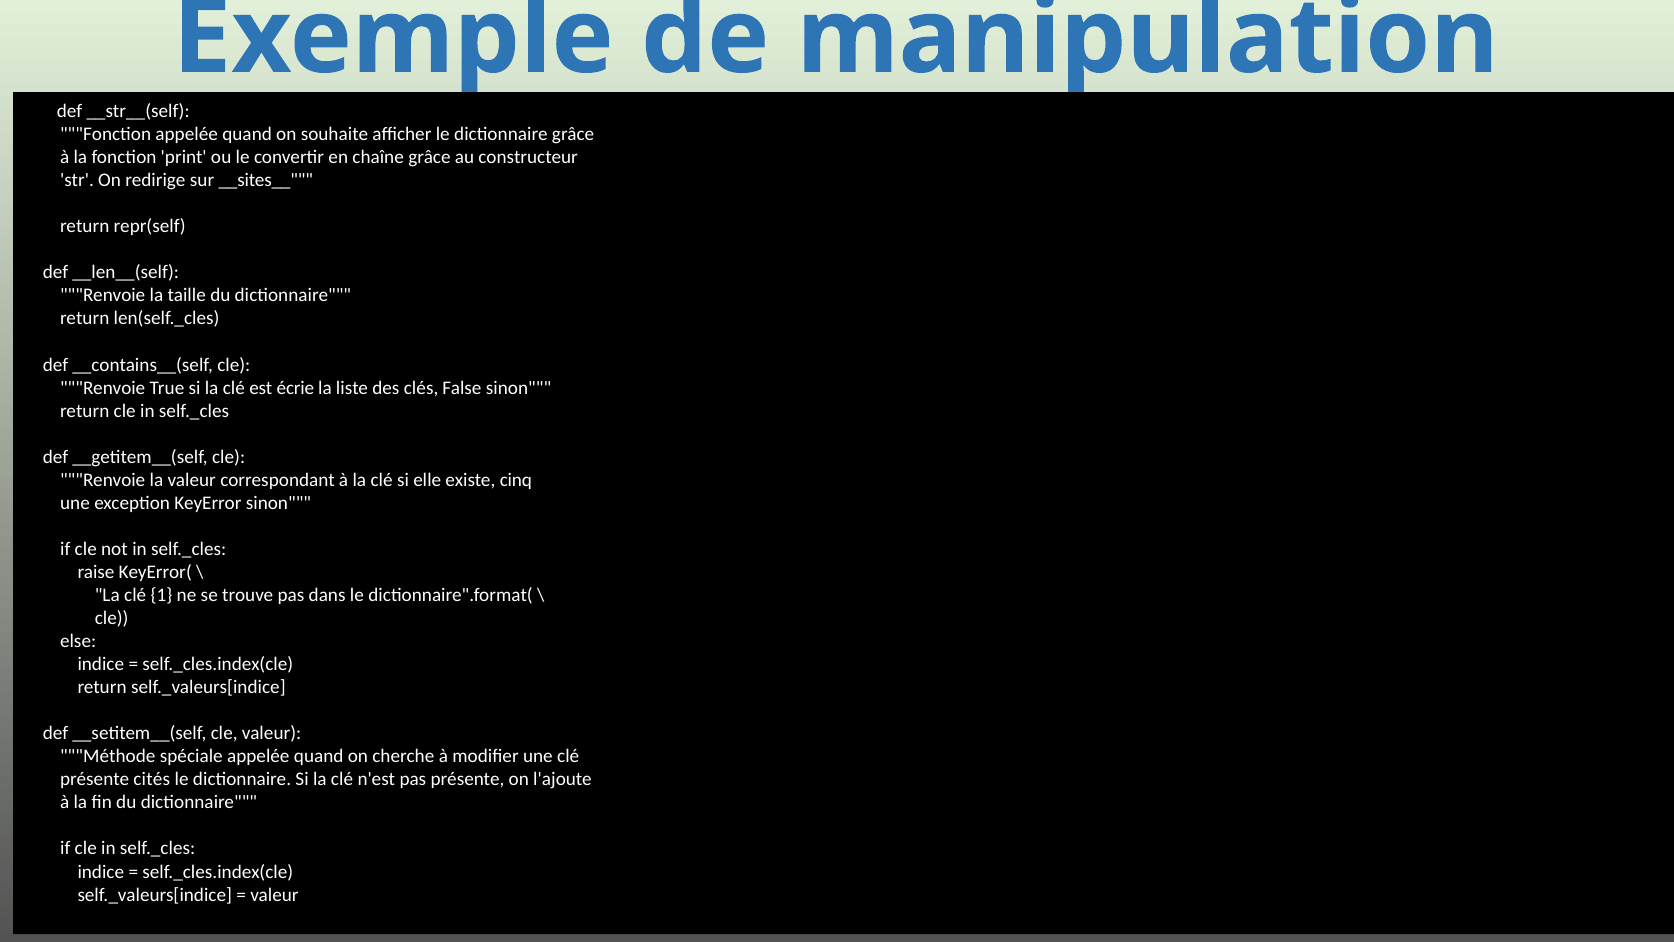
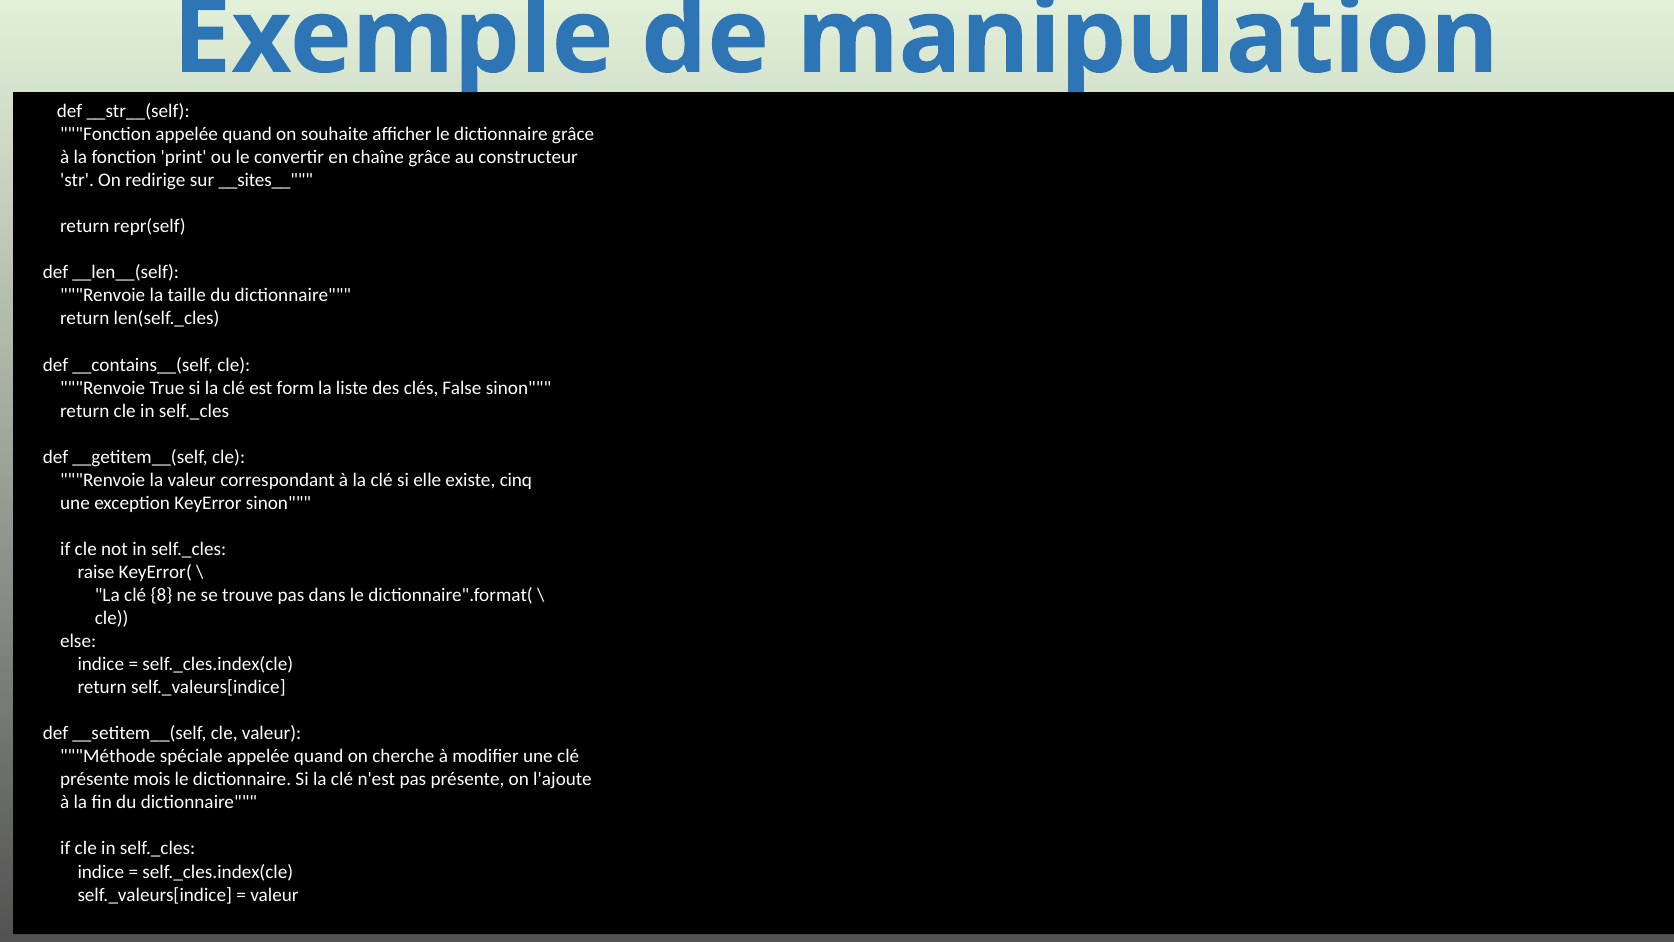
écrie: écrie -> form
1: 1 -> 8
cités: cités -> mois
